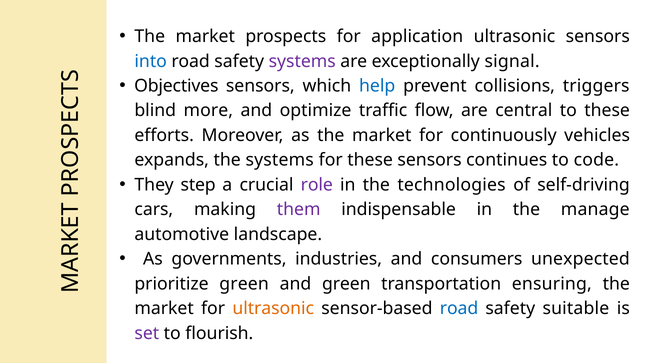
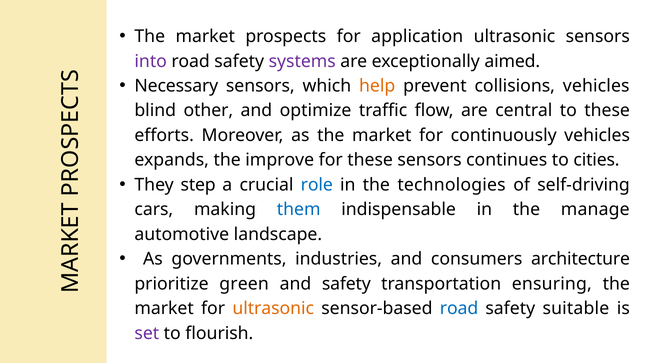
into colour: blue -> purple
signal: signal -> aimed
Objectives: Objectives -> Necessary
help colour: blue -> orange
collisions triggers: triggers -> vehicles
more: more -> other
the systems: systems -> improve
code: code -> cities
role colour: purple -> blue
them colour: purple -> blue
unexpected: unexpected -> architecture
and green: green -> safety
